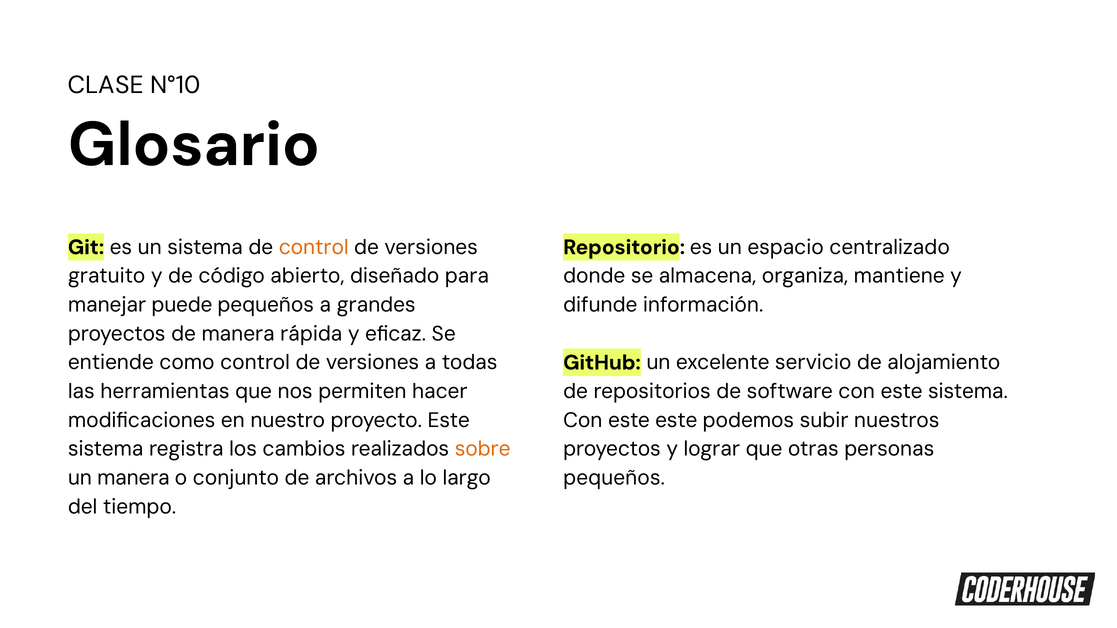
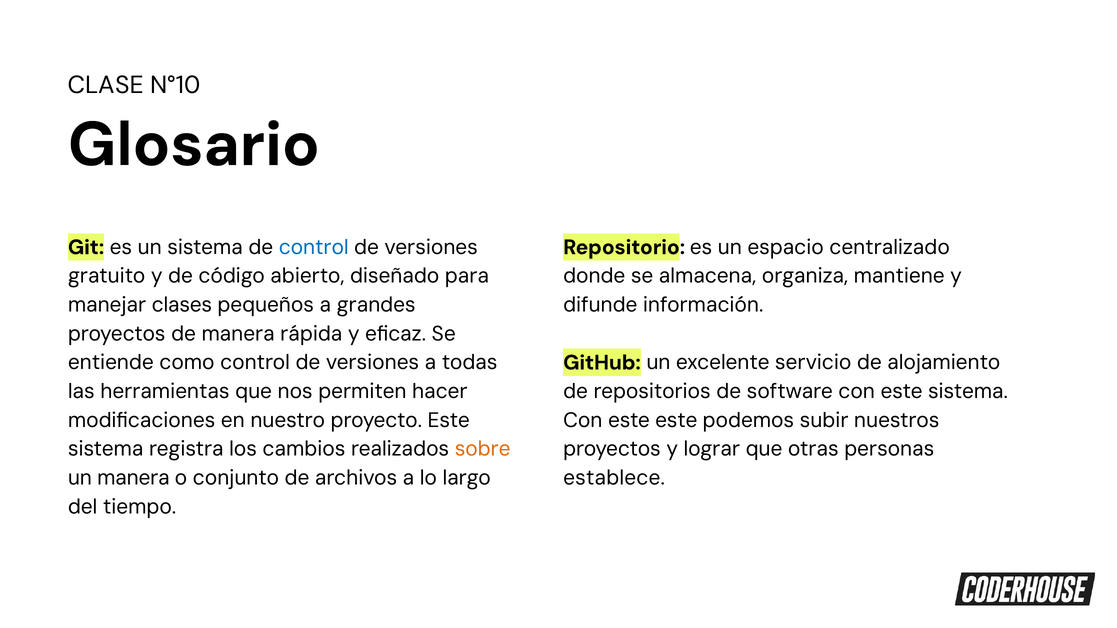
control at (314, 247) colour: orange -> blue
puede: puede -> clases
pequeños at (614, 478): pequeños -> establece
